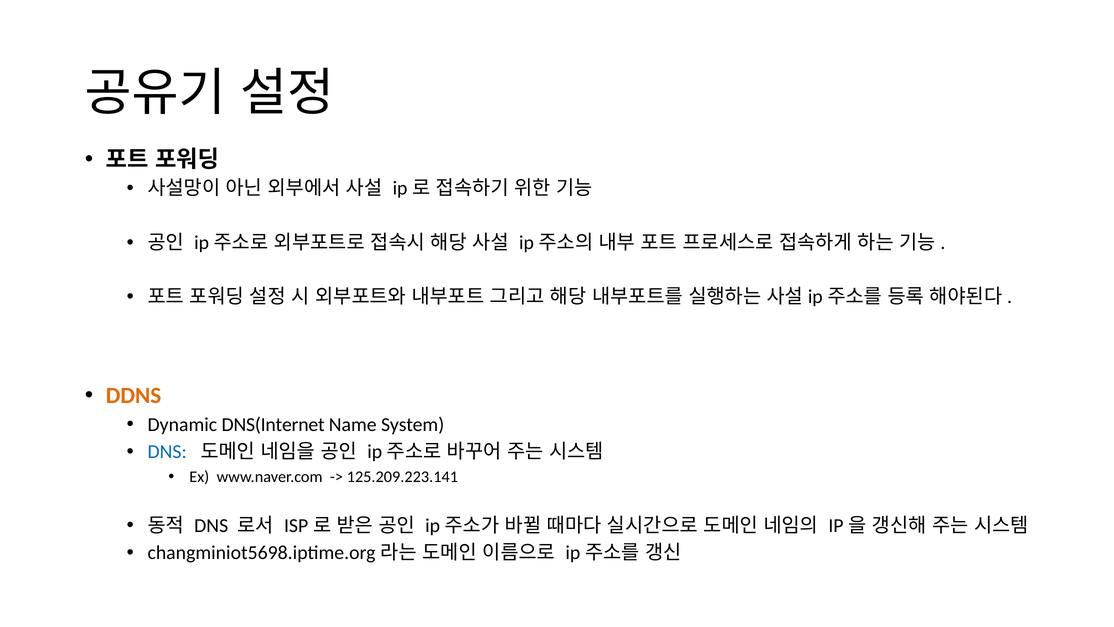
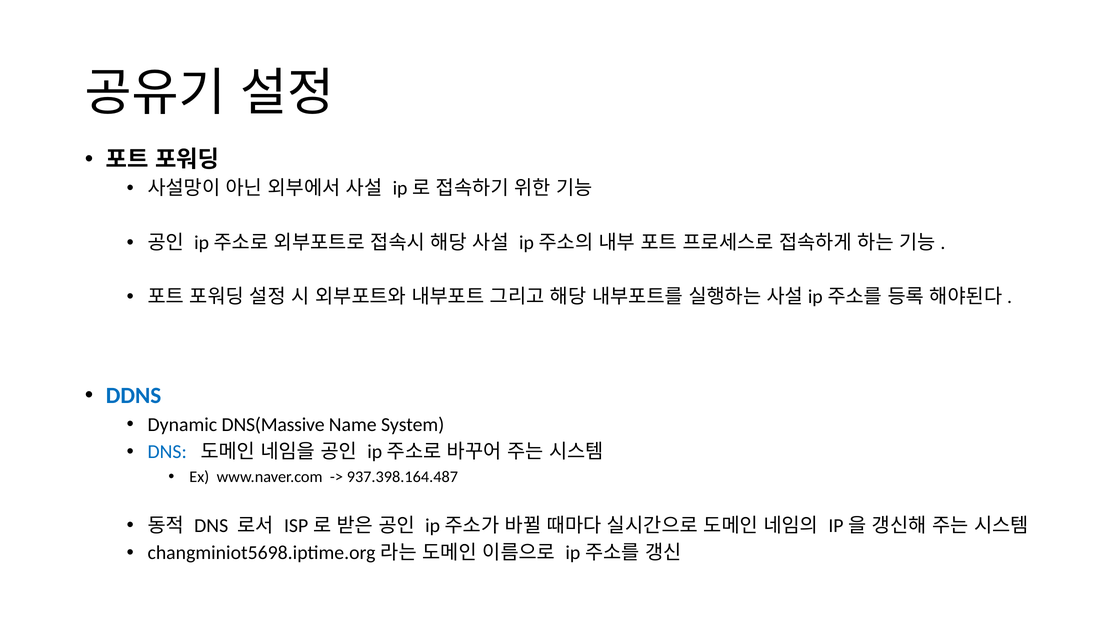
DDNS colour: orange -> blue
DNS(Internet: DNS(Internet -> DNS(Massive
125.209.223.141: 125.209.223.141 -> 937.398.164.487
